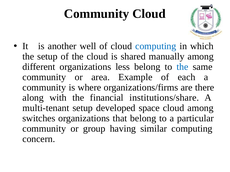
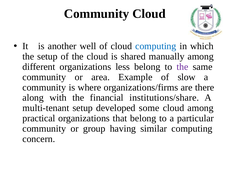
the at (182, 67) colour: blue -> purple
each: each -> slow
space: space -> some
switches: switches -> practical
